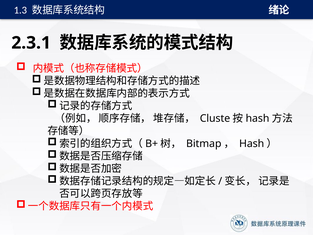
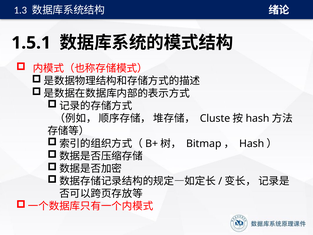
2.3.1: 2.3.1 -> 1.5.1
